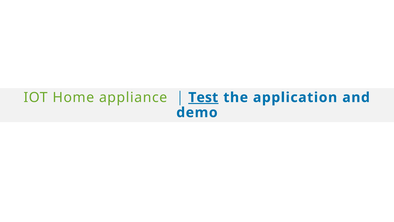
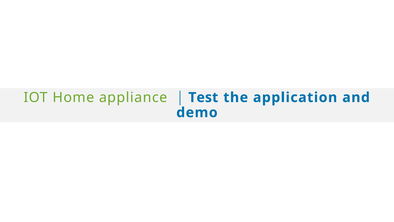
Test underline: present -> none
